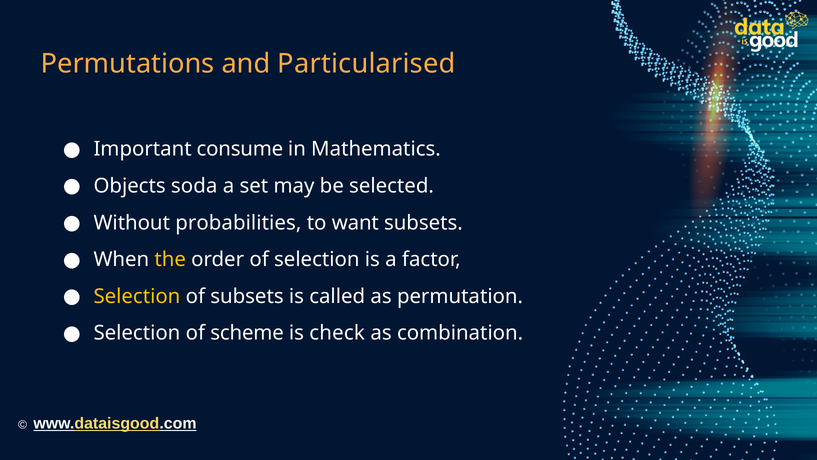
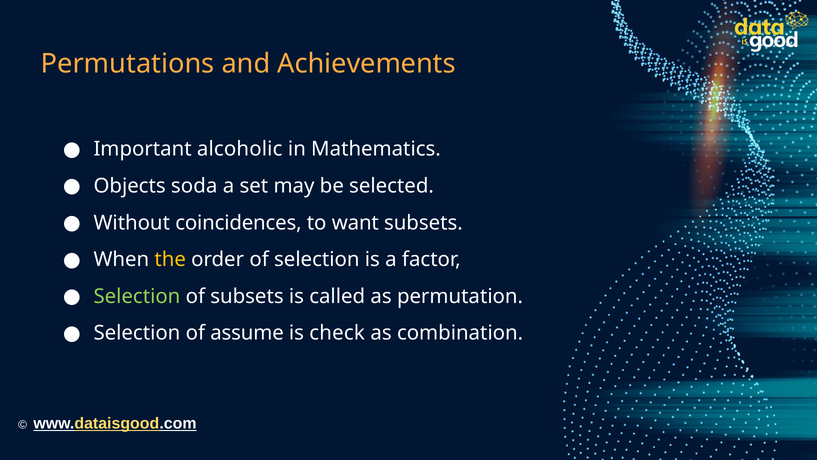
Particularised: Particularised -> Achievements
consume: consume -> alcoholic
probabilities: probabilities -> coincidences
Selection at (137, 296) colour: yellow -> light green
scheme: scheme -> assume
